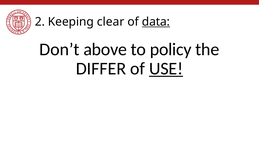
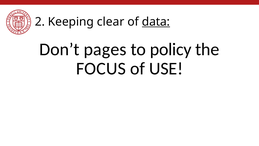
above: above -> pages
DIFFER: DIFFER -> FOCUS
USE underline: present -> none
